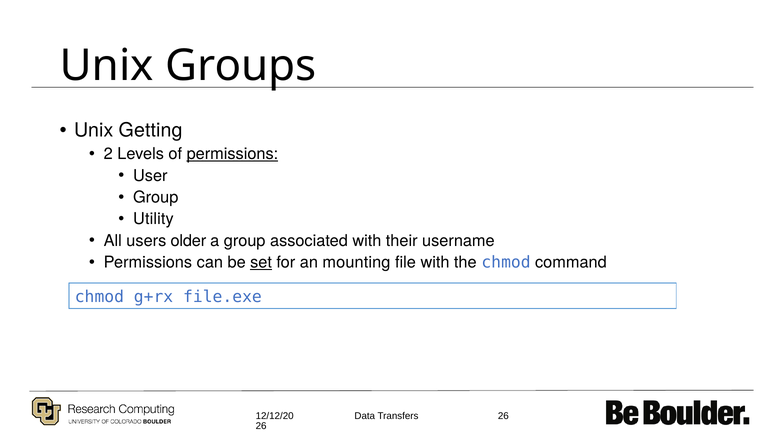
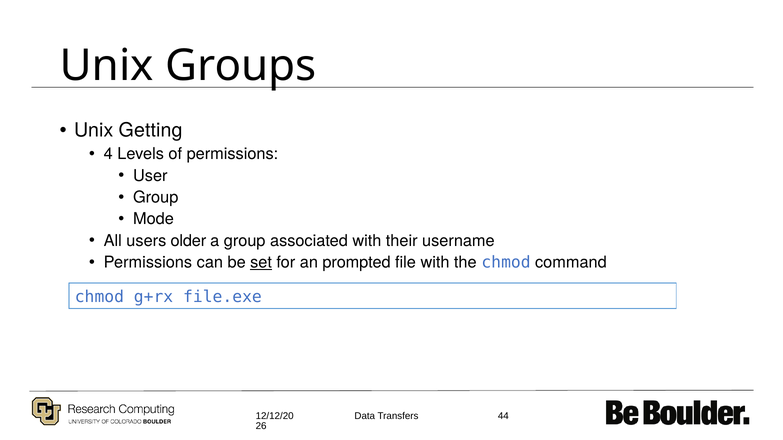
2: 2 -> 4
permissions at (232, 154) underline: present -> none
Utility: Utility -> Mode
mounting: mounting -> prompted
Transfers 26: 26 -> 44
